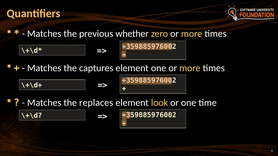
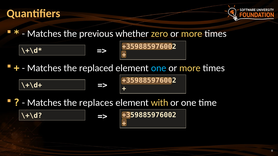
captures: captures -> replaced
one at (159, 68) colour: white -> light blue
look: look -> with
